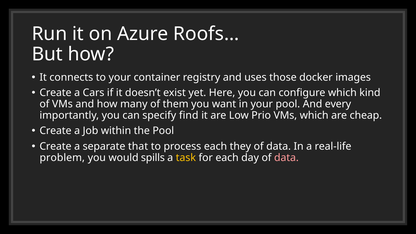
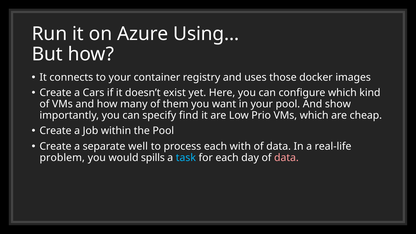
Roofs…: Roofs… -> Using…
every: every -> show
that: that -> well
they: they -> with
task colour: yellow -> light blue
